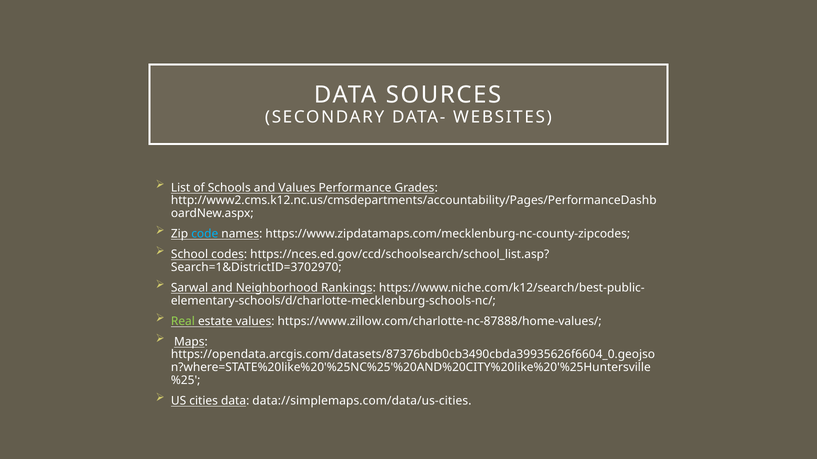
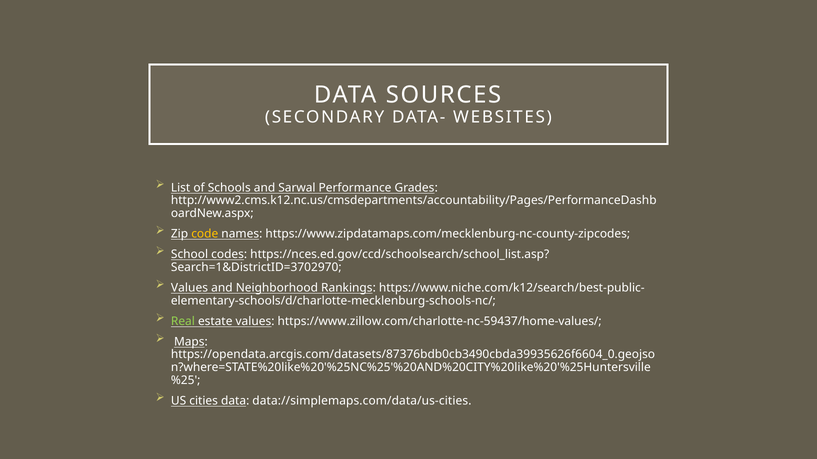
and Values: Values -> Sarwal
code colour: light blue -> yellow
Sarwal at (190, 288): Sarwal -> Values
https://www.zillow.com/charlotte-nc-87888/home-values/: https://www.zillow.com/charlotte-nc-87888/home-values/ -> https://www.zillow.com/charlotte-nc-59437/home-values/
